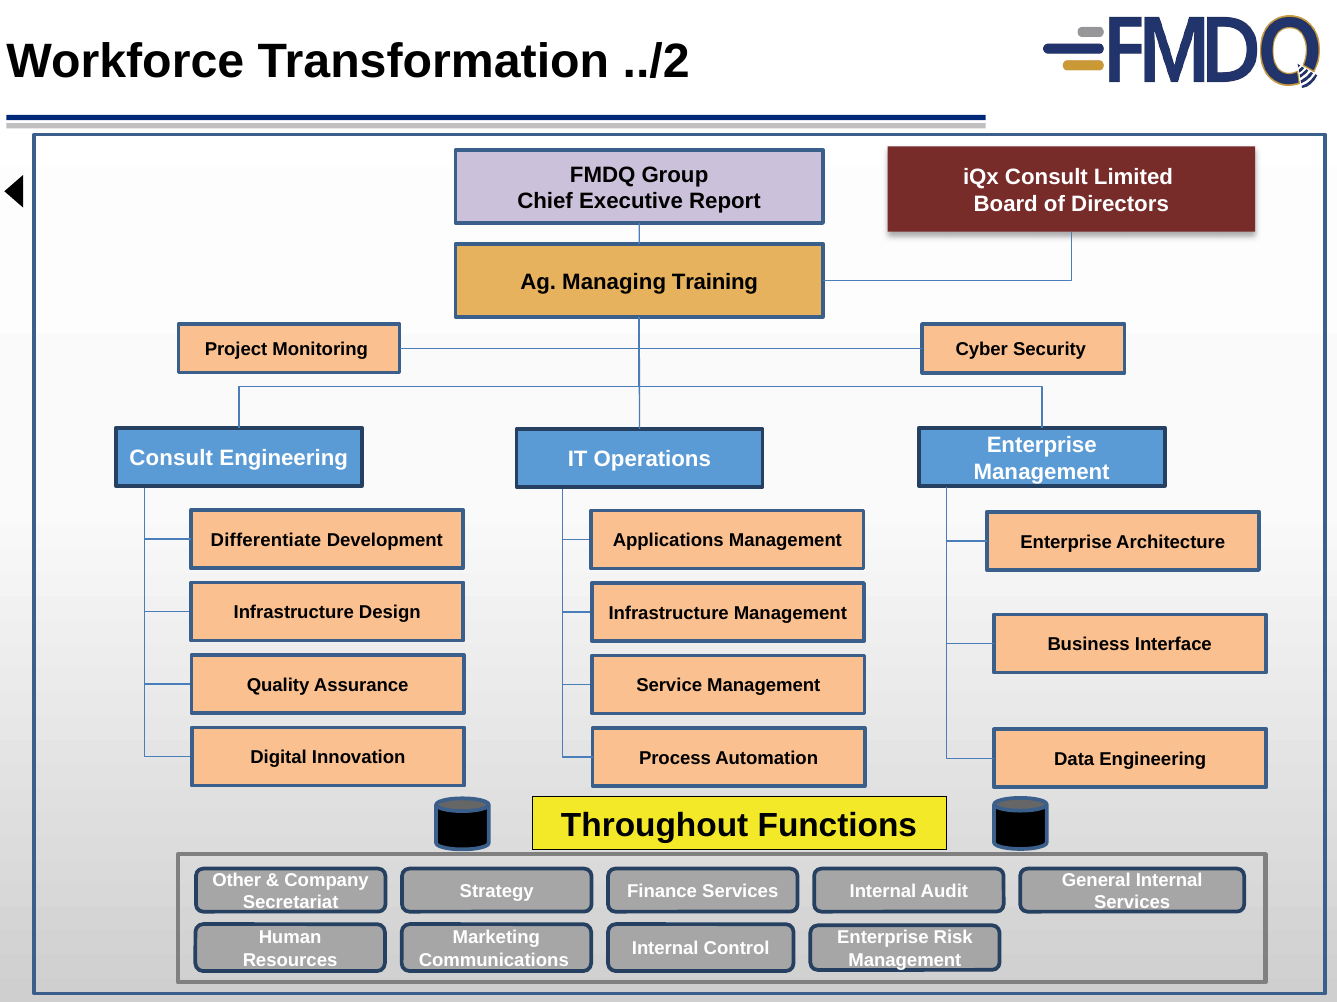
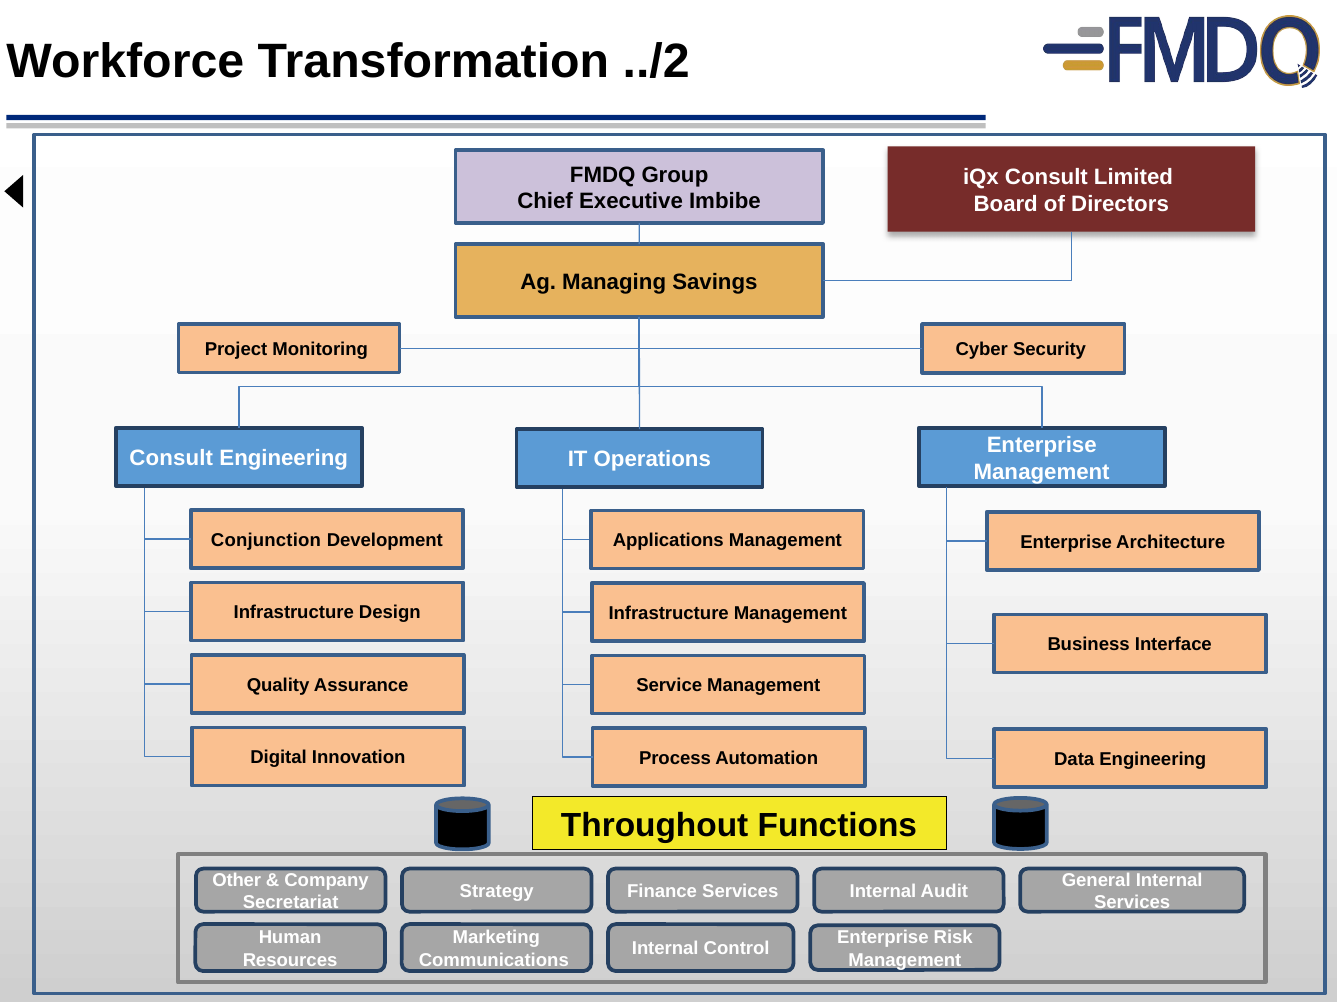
Report: Report -> Imbibe
Training: Training -> Savings
Differentiate: Differentiate -> Conjunction
